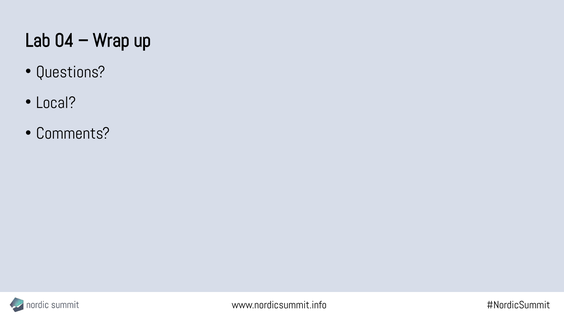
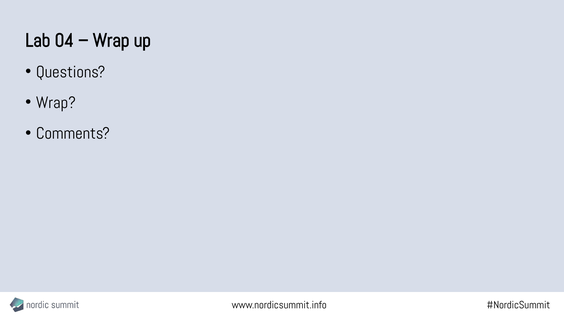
Local at (56, 103): Local -> Wrap
